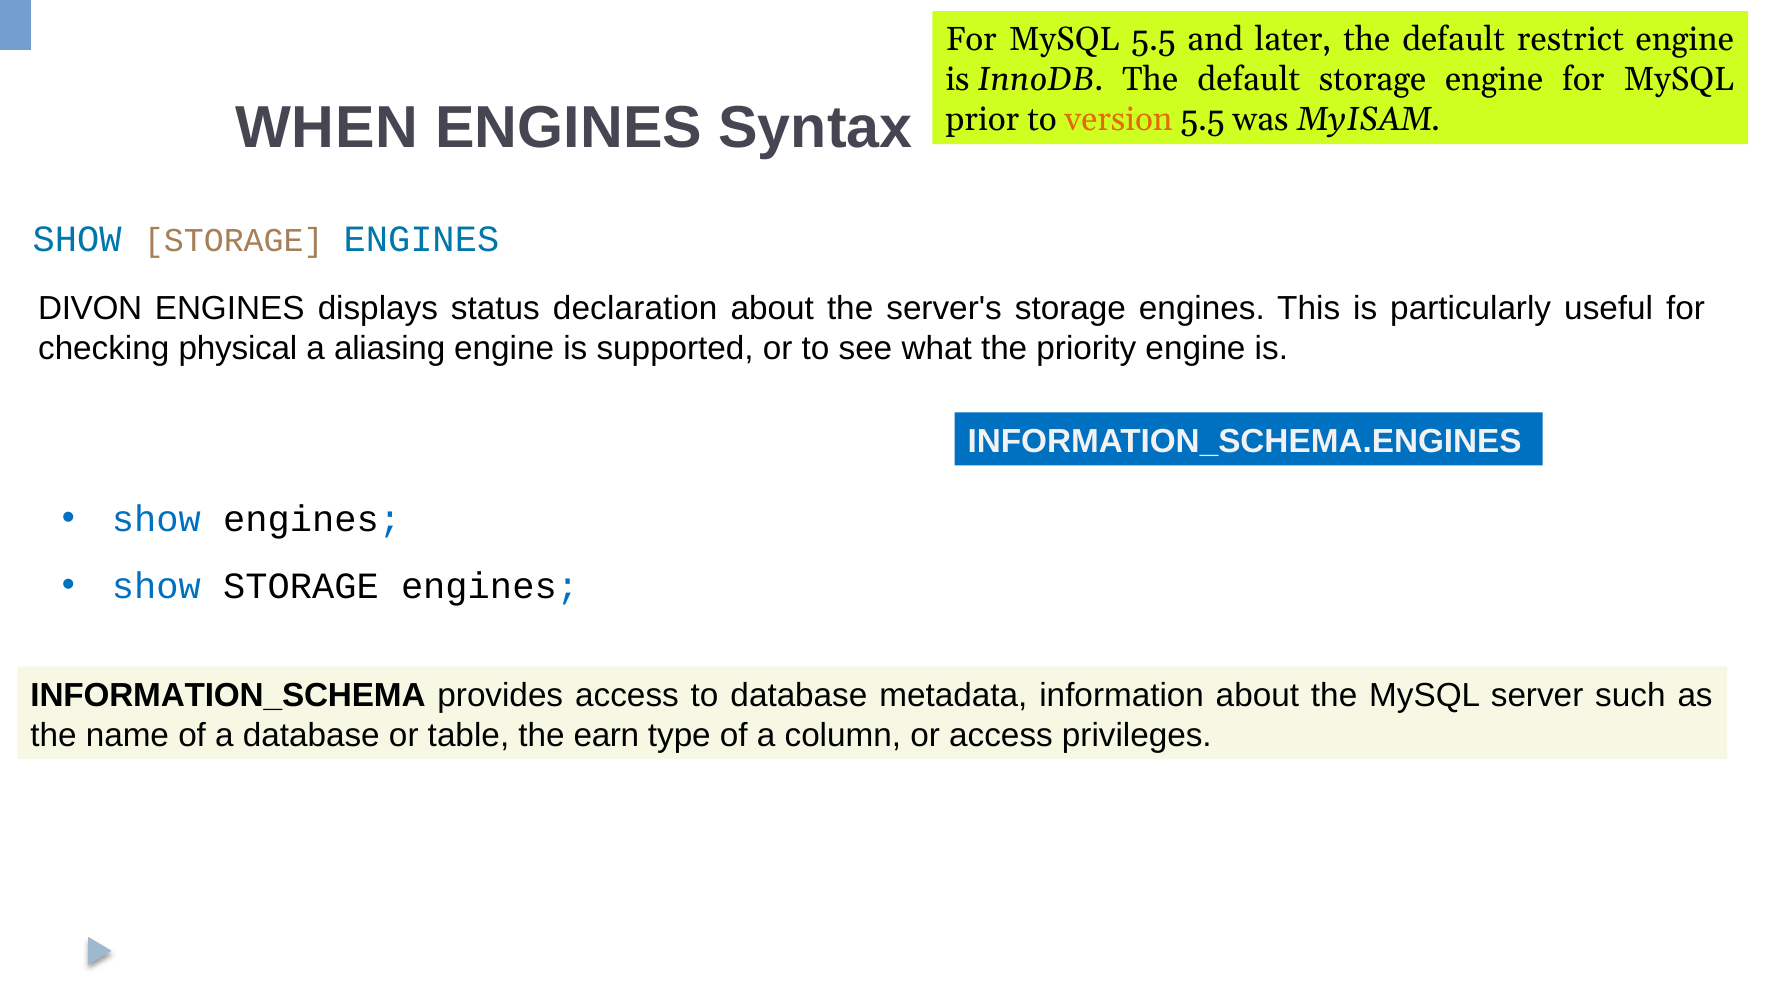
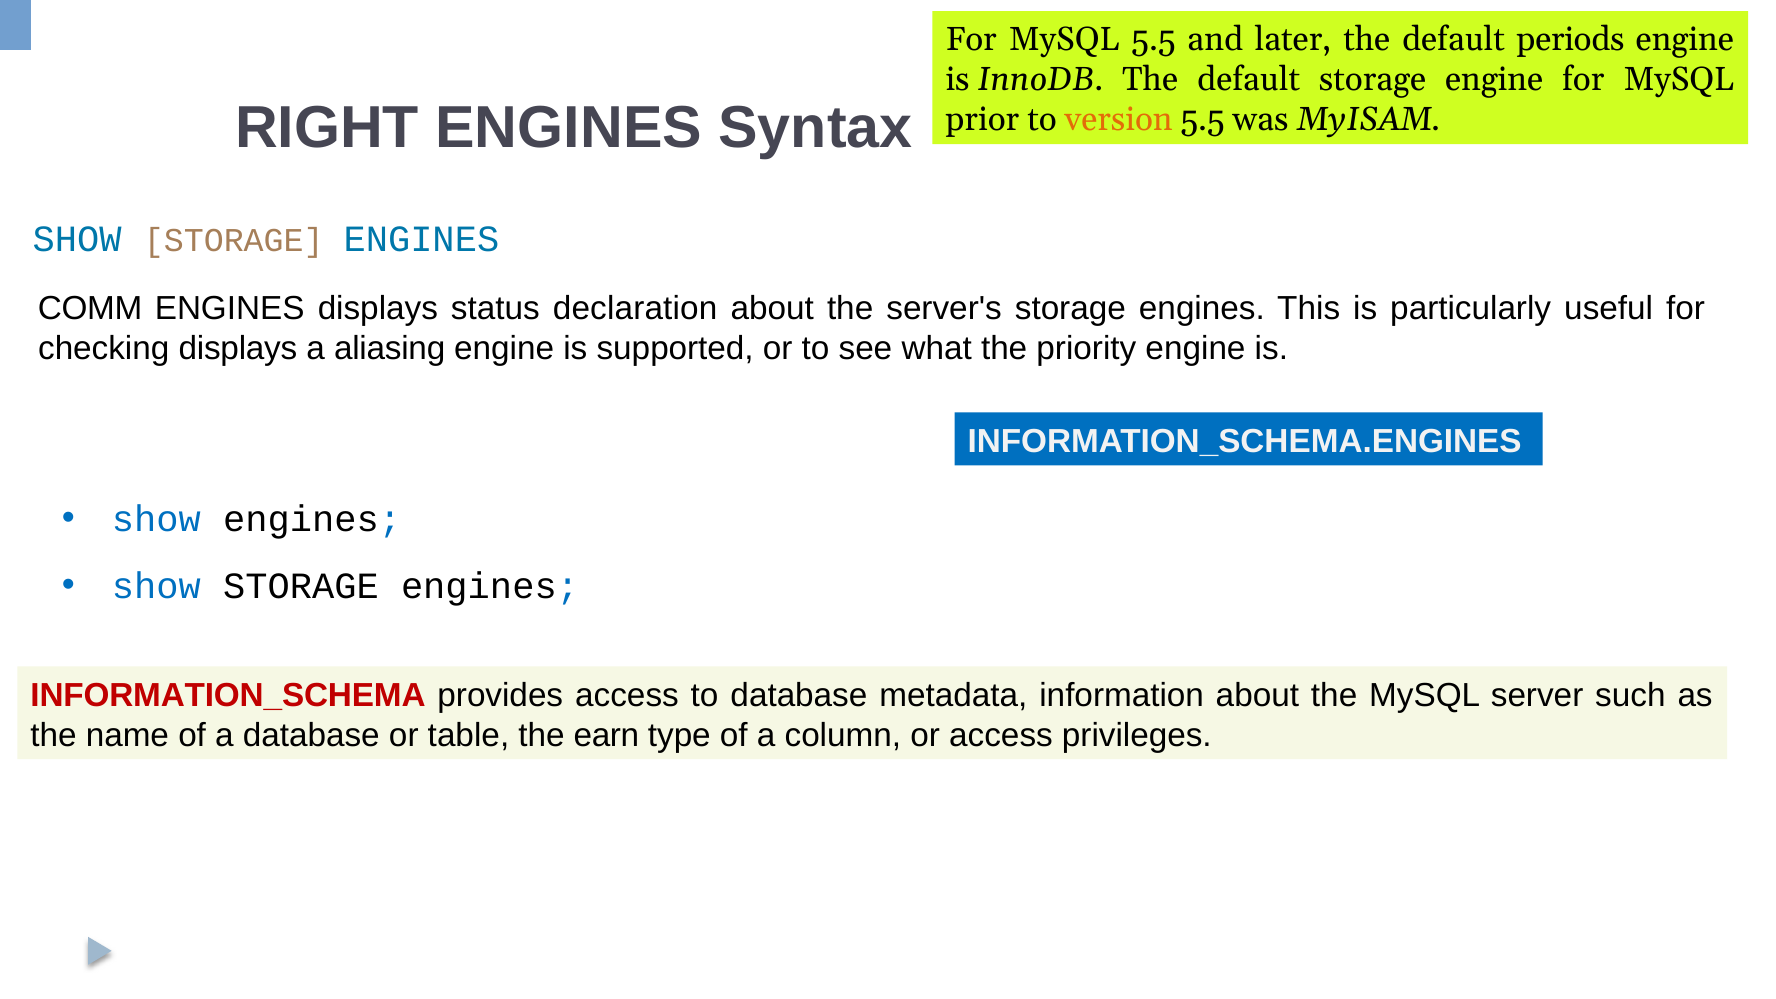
restrict: restrict -> periods
WHEN: WHEN -> RIGHT
DIVON: DIVON -> COMM
checking physical: physical -> displays
INFORMATION_SCHEMA colour: black -> red
